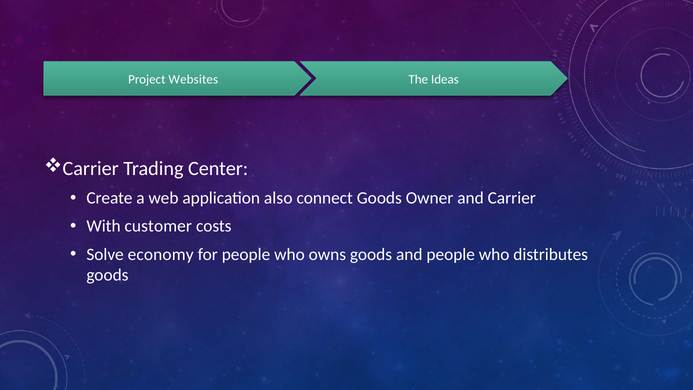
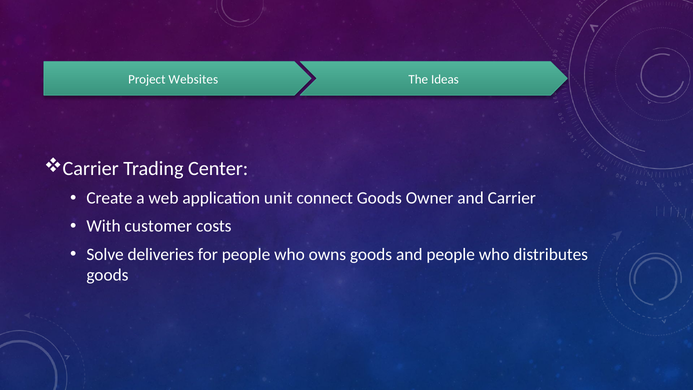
also: also -> unit
economy: economy -> deliveries
